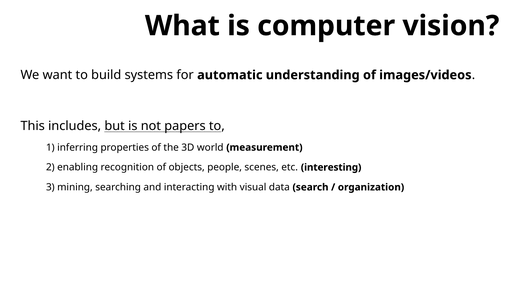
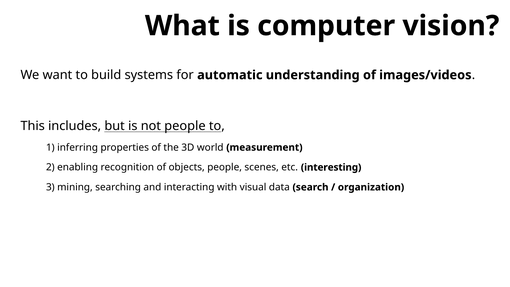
not papers: papers -> people
